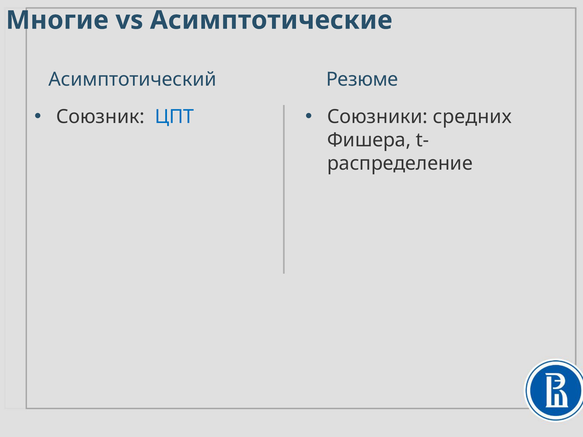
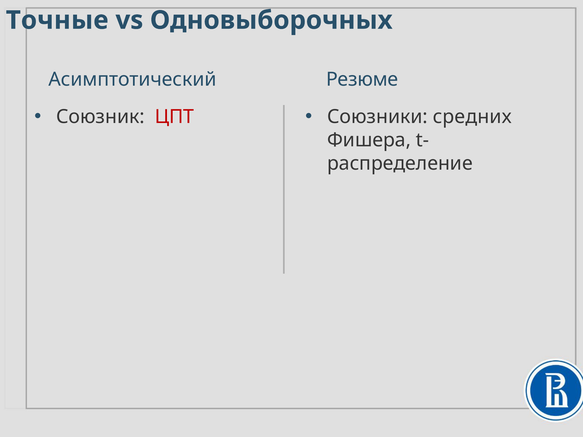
Многие: Многие -> Точные
Асимптотические: Асимптотические -> Одновыборочных
ЦПТ colour: blue -> red
